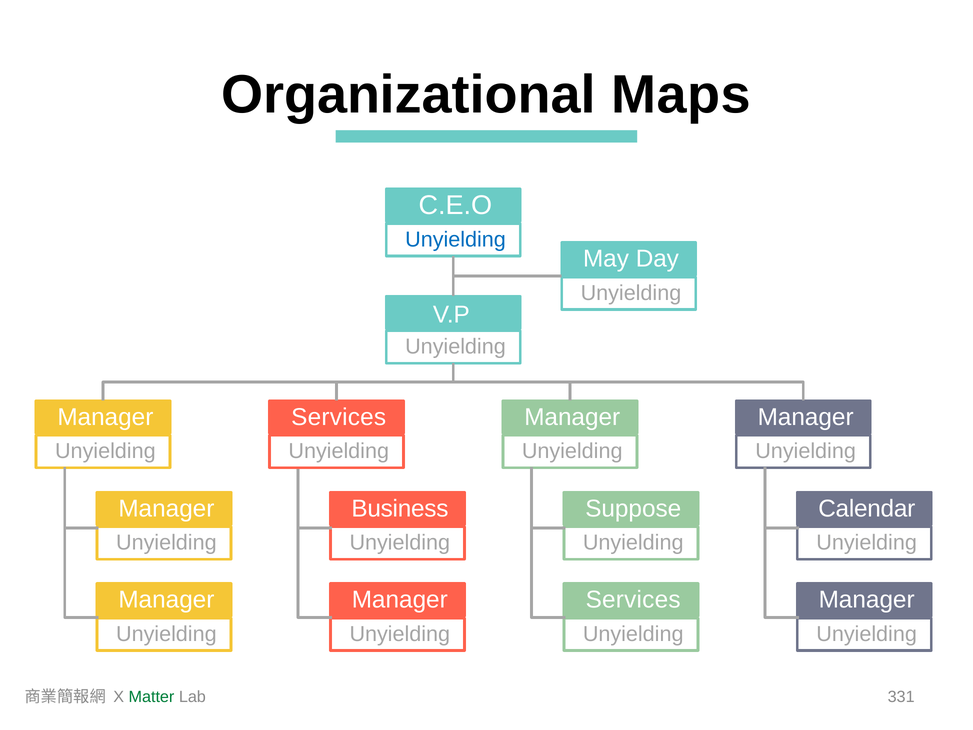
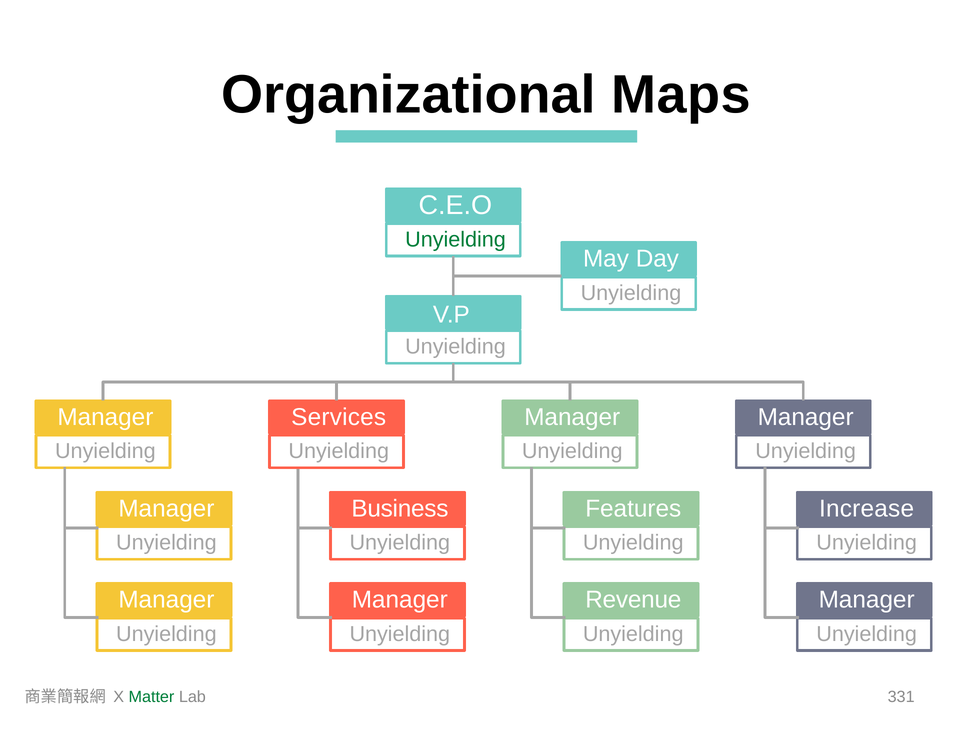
Unyielding at (456, 239) colour: blue -> green
Suppose: Suppose -> Features
Calendar: Calendar -> Increase
Services at (633, 600): Services -> Revenue
